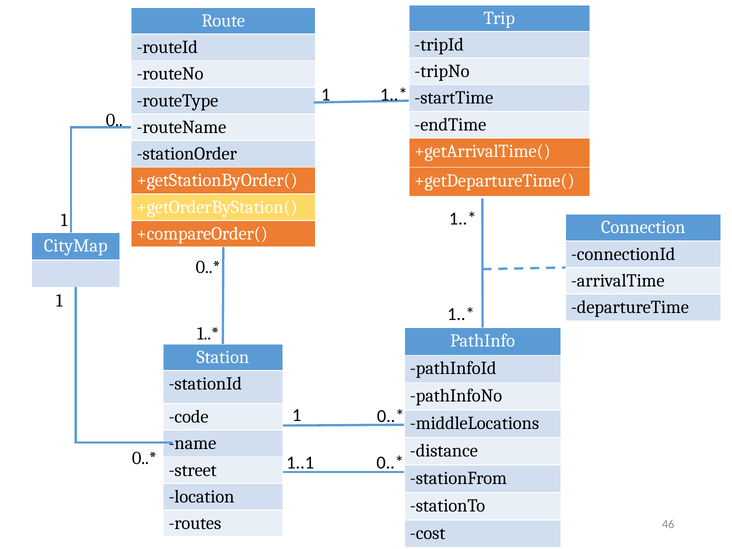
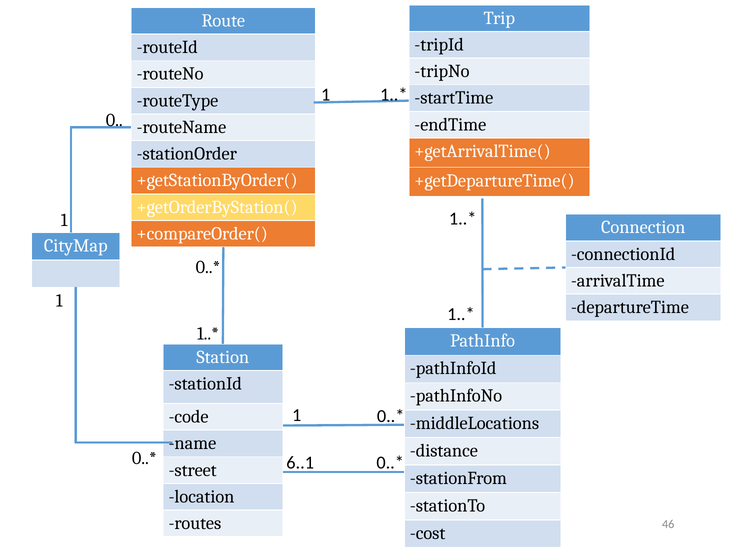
1..1: 1..1 -> 6..1
